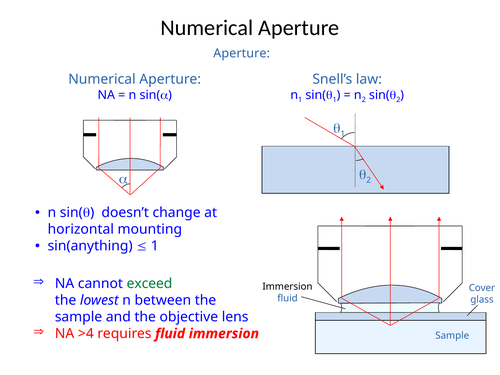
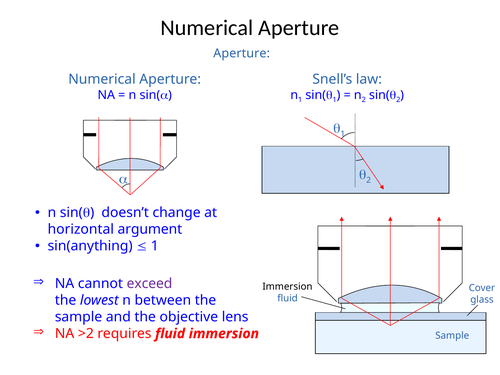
mounting: mounting -> argument
exceed colour: green -> purple
>4: >4 -> >2
